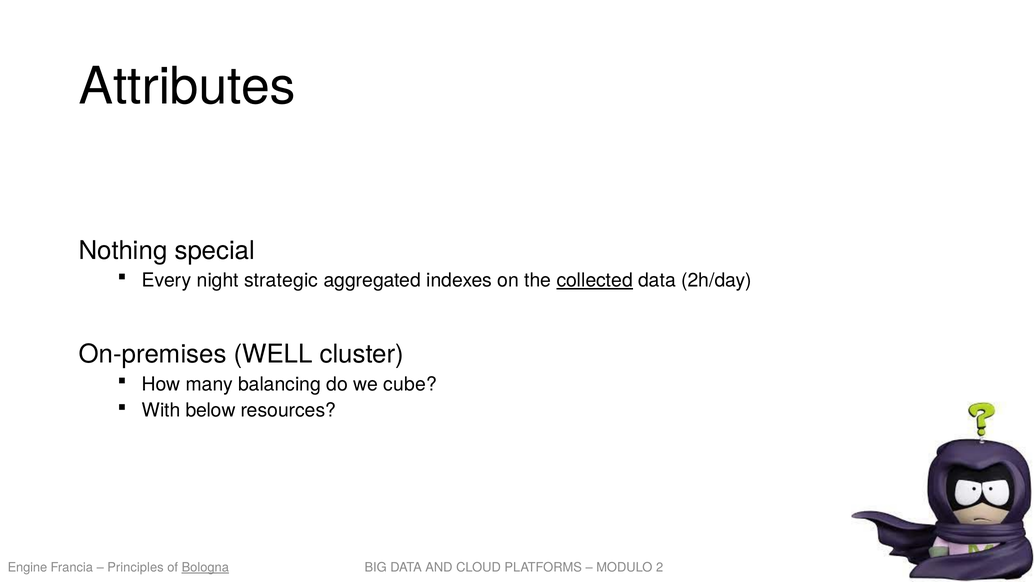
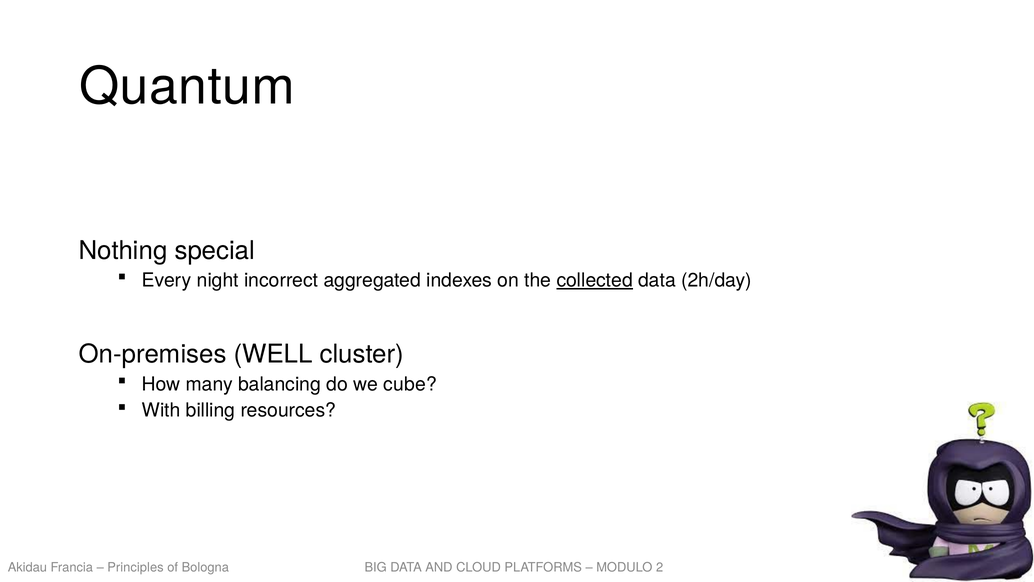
Attributes: Attributes -> Quantum
strategic: strategic -> incorrect
below: below -> billing
Engine: Engine -> Akidau
Bologna underline: present -> none
